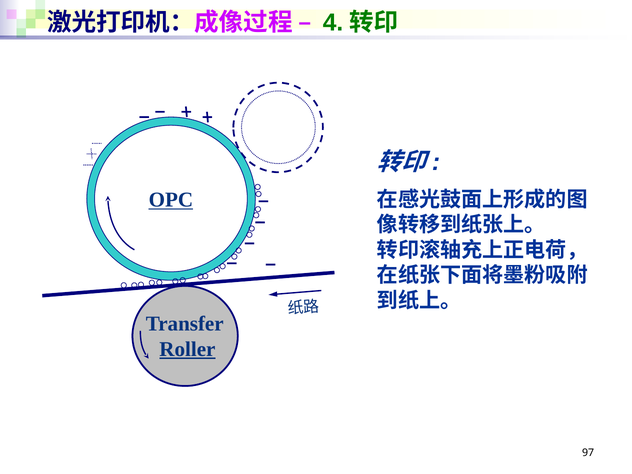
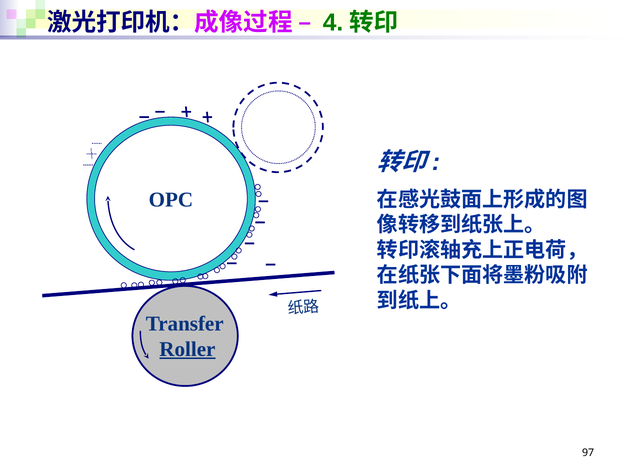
OPC underline: present -> none
